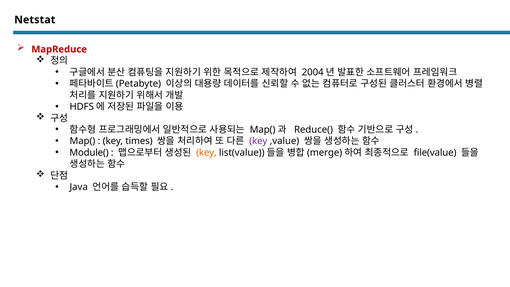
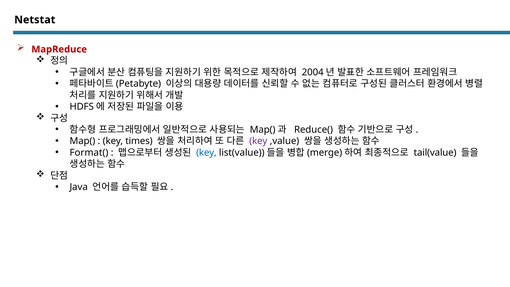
Module(: Module( -> Format(
key at (206, 153) colour: orange -> blue
file(value: file(value -> tail(value
